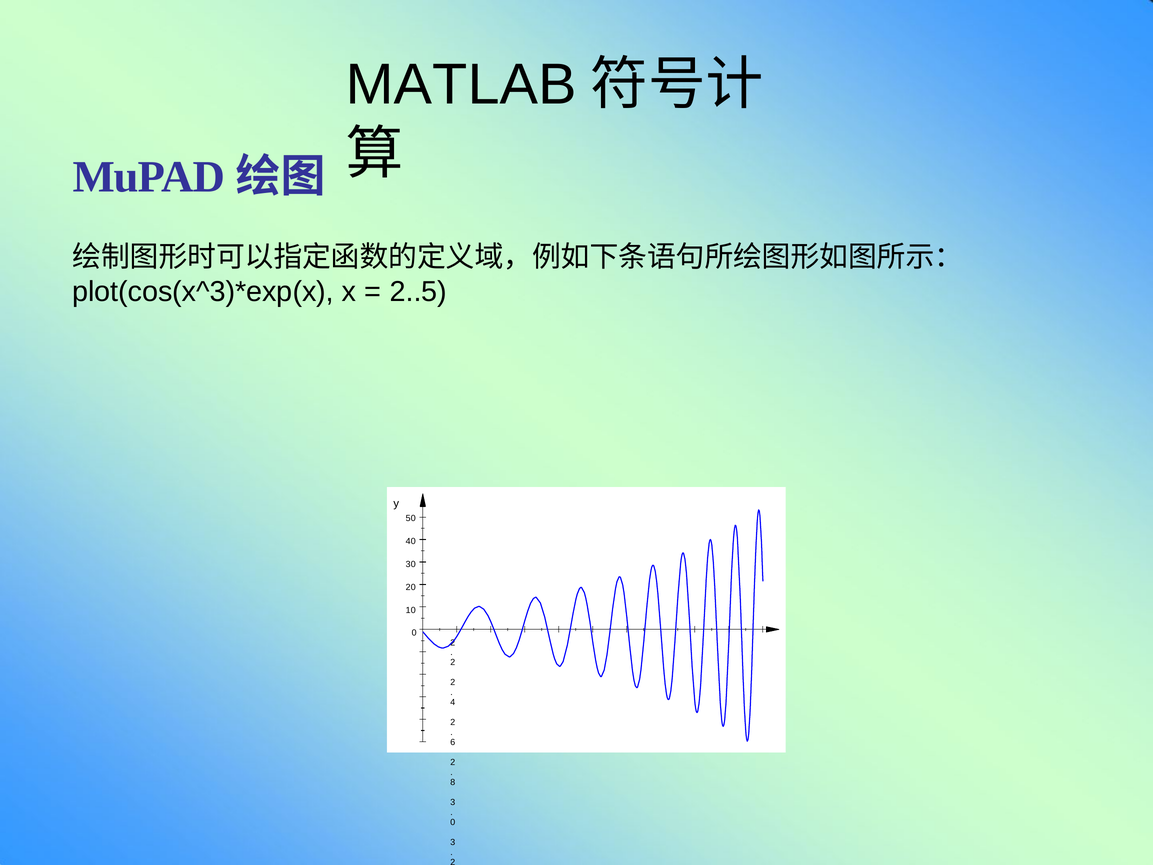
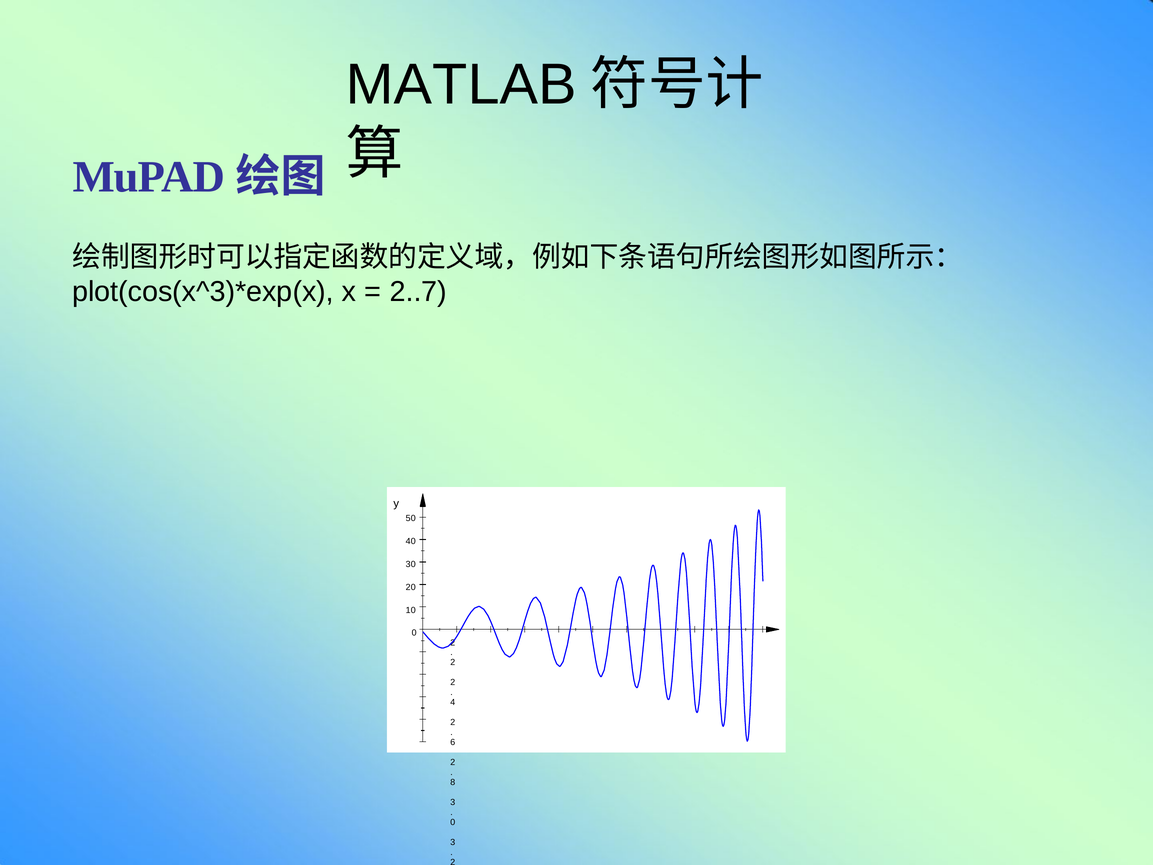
2..5: 2..5 -> 2..7
